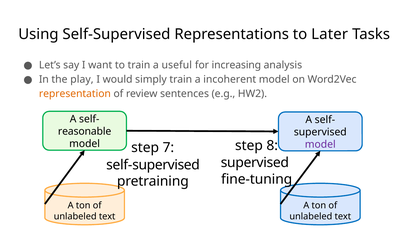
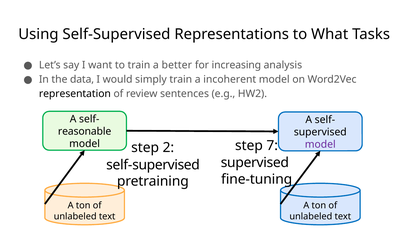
Later: Later -> What
useful: useful -> better
play: play -> data
representation colour: orange -> black
7: 7 -> 2
8: 8 -> 7
